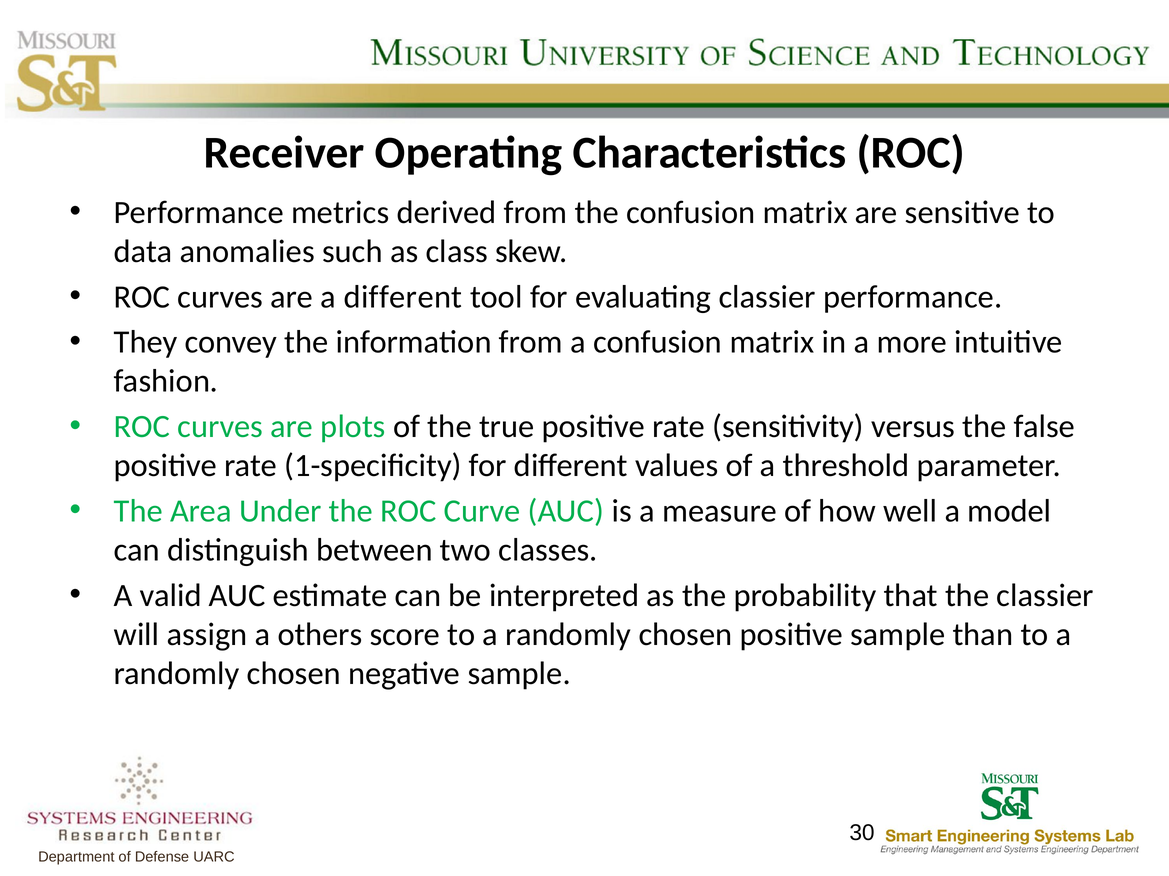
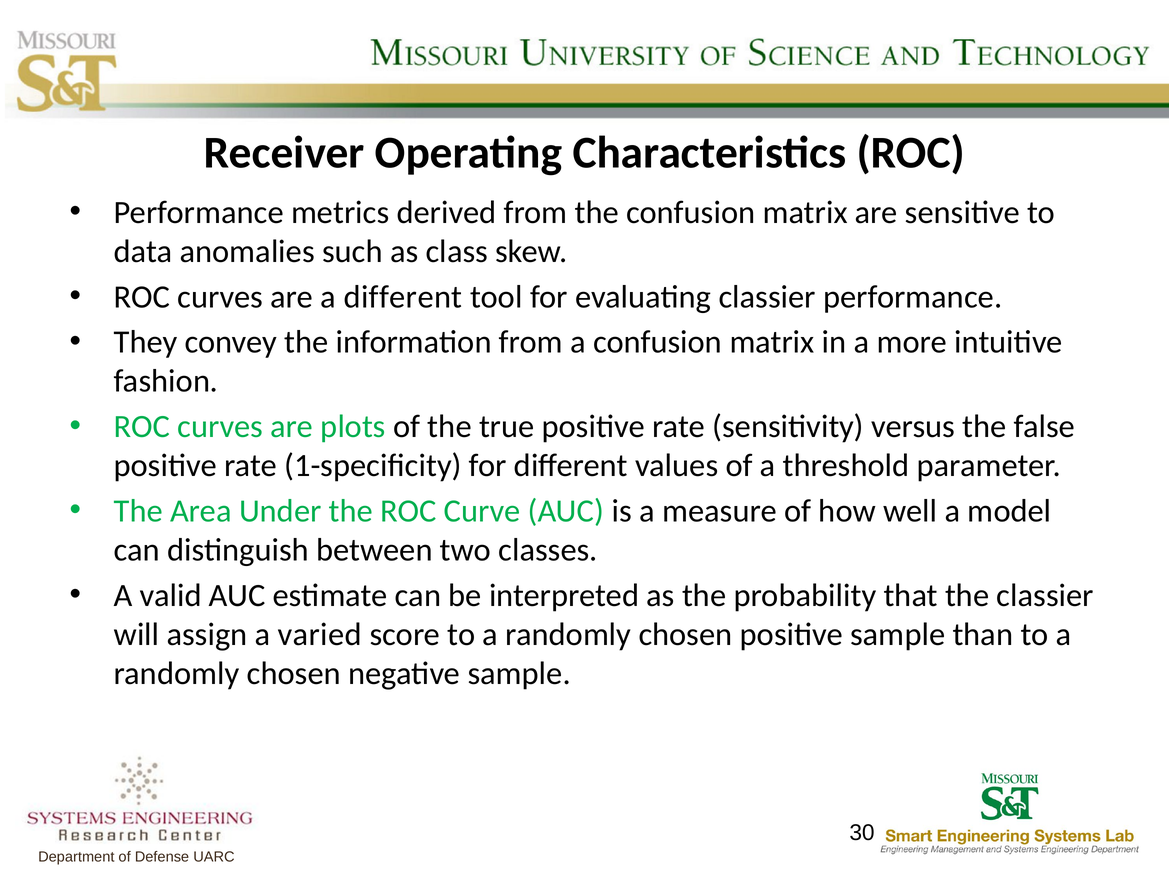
others: others -> varied
